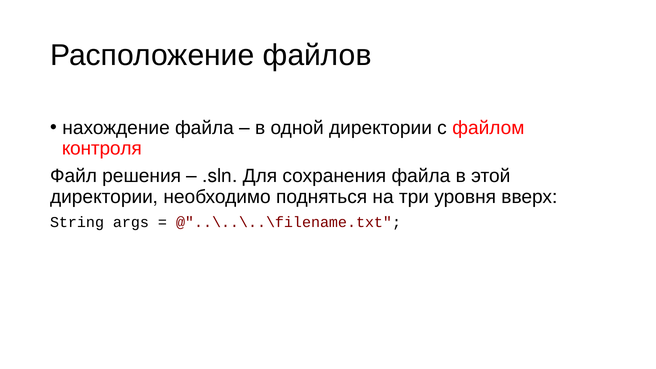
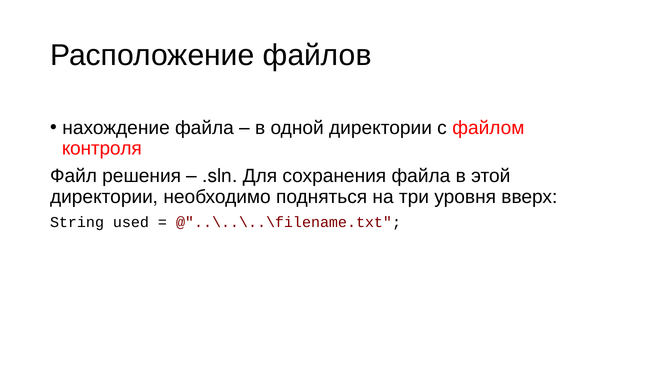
args: args -> used
